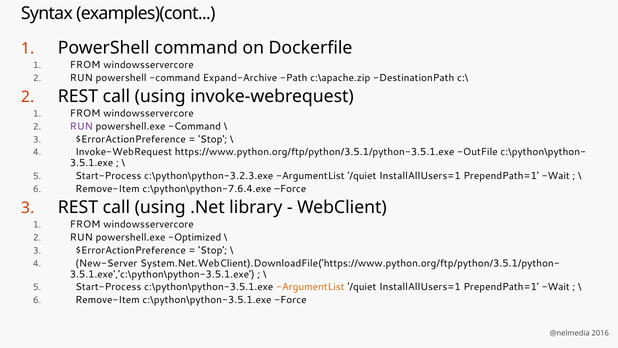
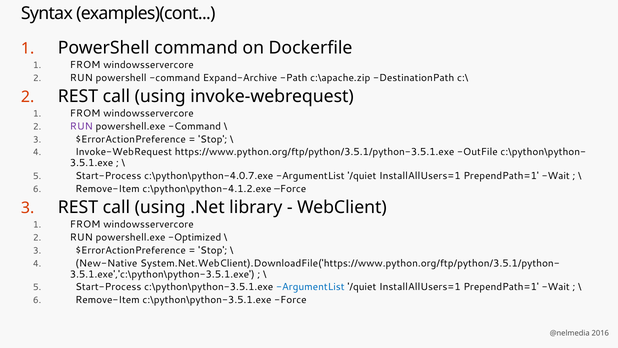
c:\python\python-3.2.3.exe: c:\python\python-3.2.3.exe -> c:\python\python-4.0.7.exe
c:\python\python-7.6.4.exe: c:\python\python-7.6.4.exe -> c:\python\python-4.1.2.exe
New-Server: New-Server -> New-Native
ArgumentList at (310, 287) colour: orange -> blue
